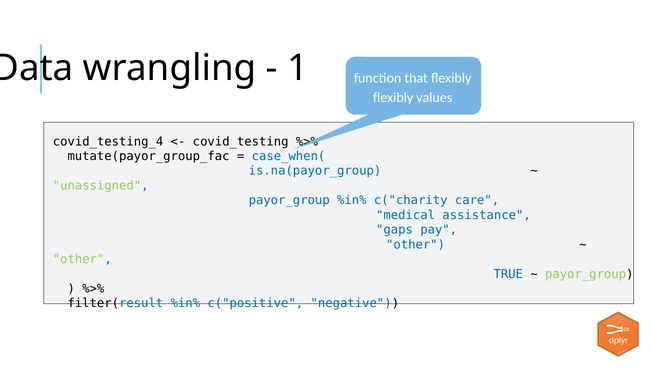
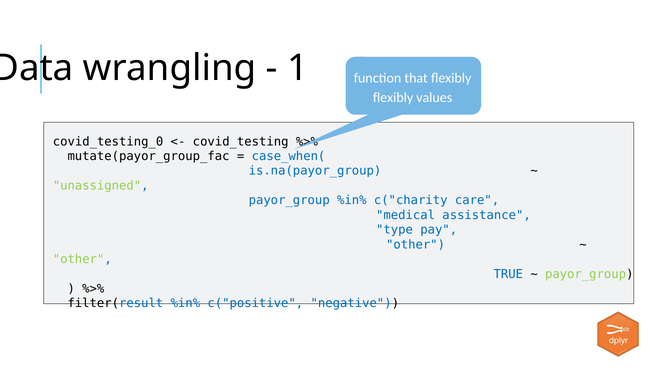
covid_testing_4: covid_testing_4 -> covid_testing_0
gaps: gaps -> type
